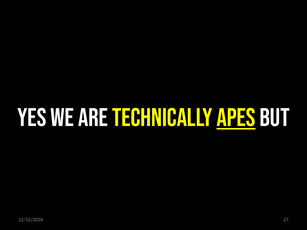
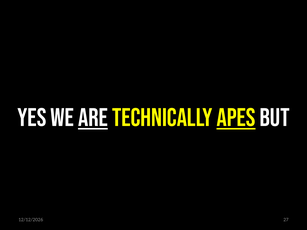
ARE underline: none -> present
